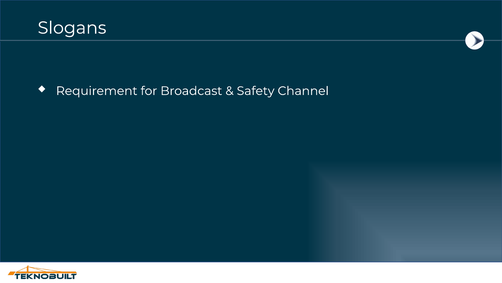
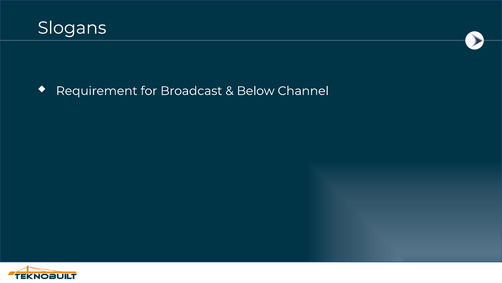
Safety: Safety -> Below
